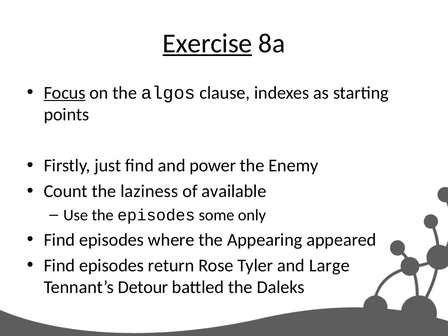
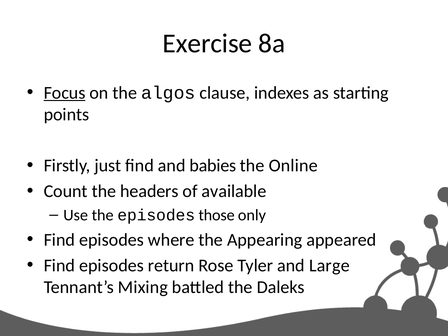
Exercise underline: present -> none
power: power -> babies
Enemy: Enemy -> Online
laziness: laziness -> headers
some: some -> those
Detour: Detour -> Mixing
